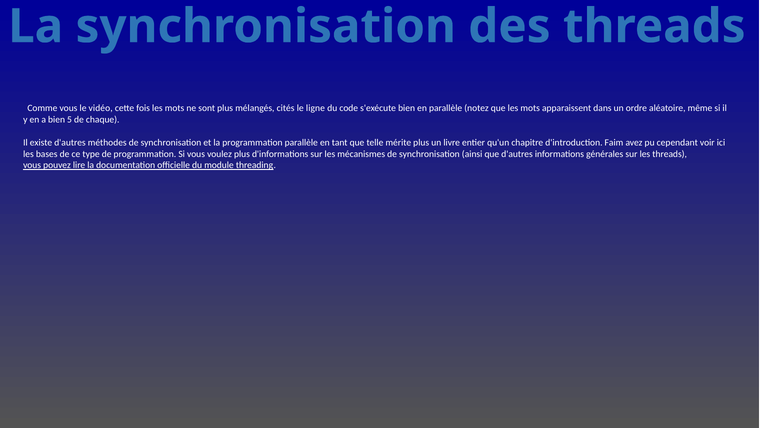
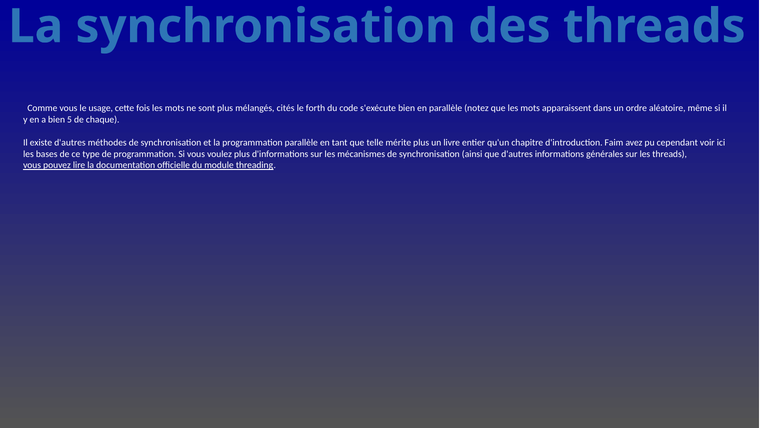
vidéo: vidéo -> usage
ligne: ligne -> forth
